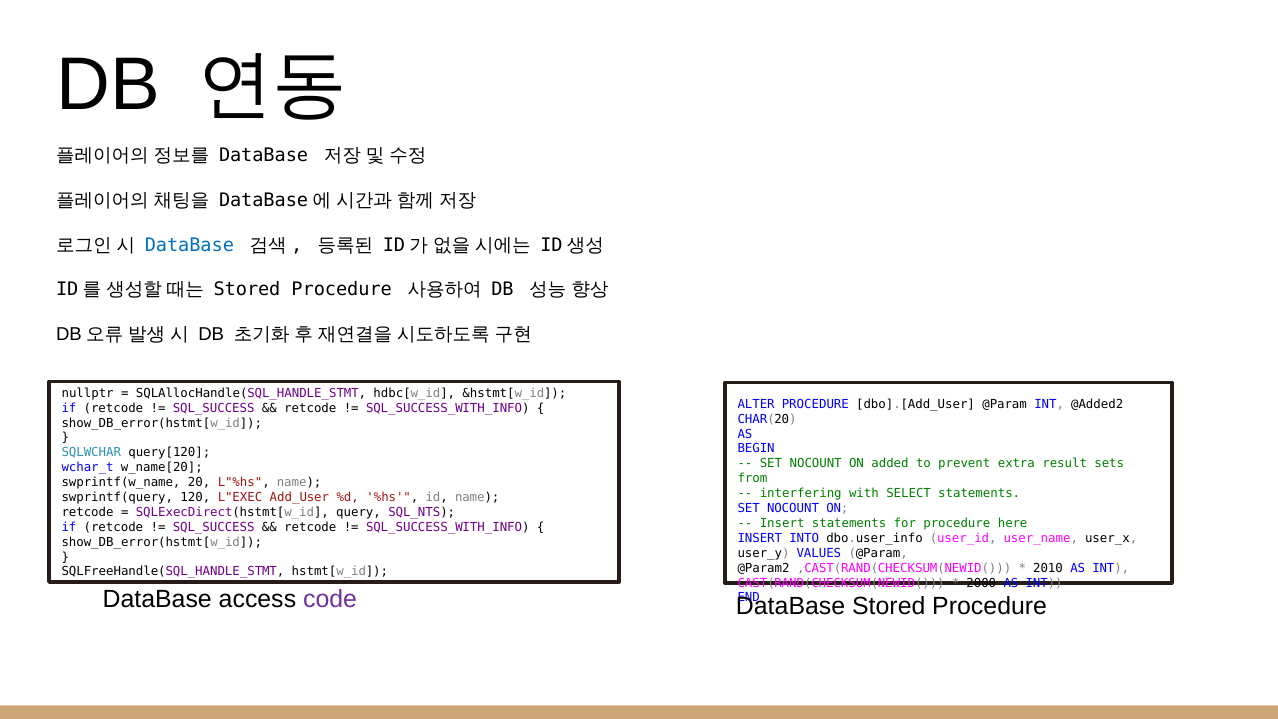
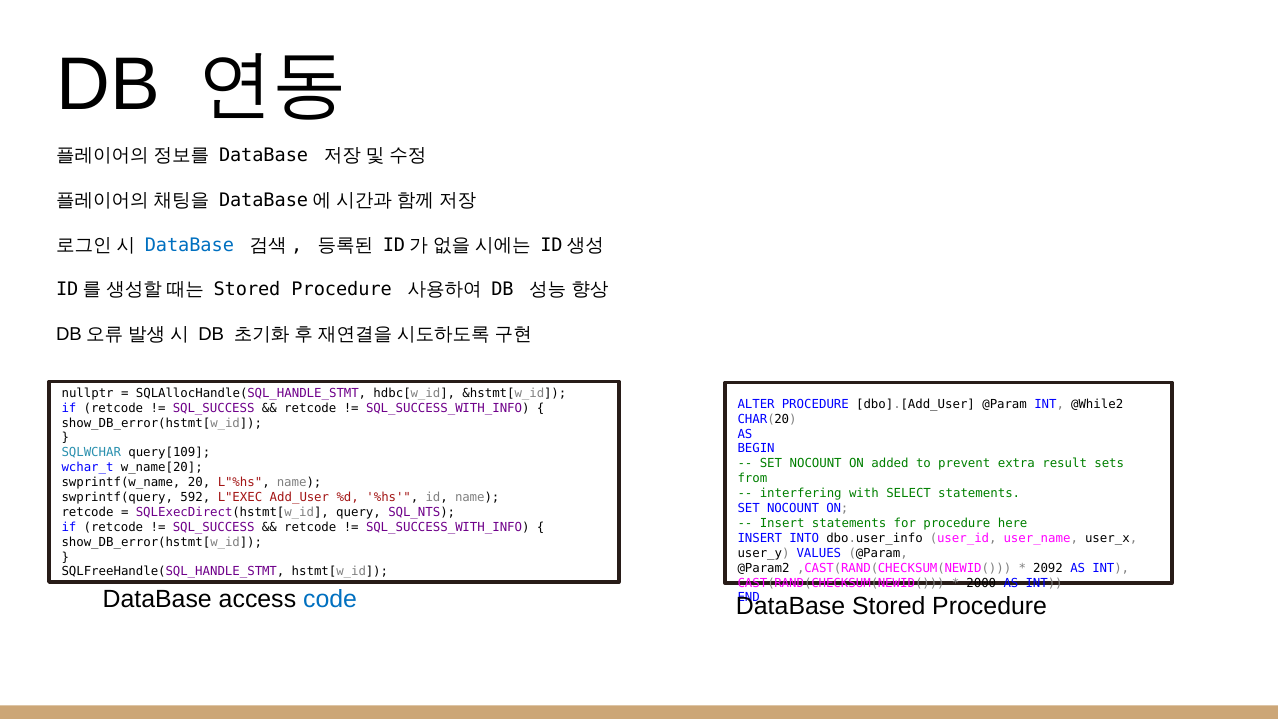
@Added2: @Added2 -> @While2
query[120: query[120 -> query[109
120: 120 -> 592
2010: 2010 -> 2092
code colour: purple -> blue
